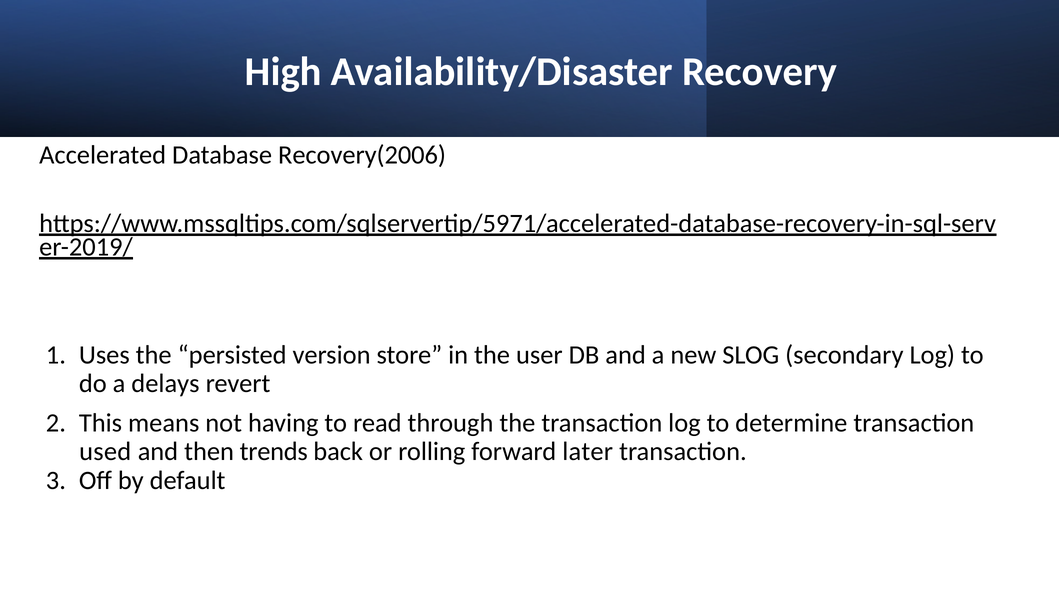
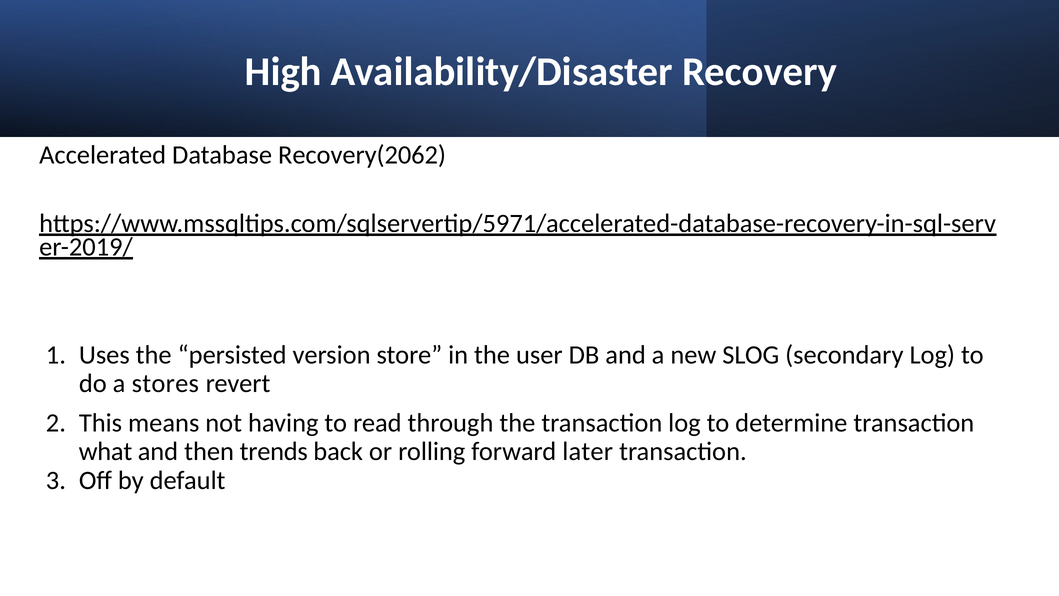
Recovery(2006: Recovery(2006 -> Recovery(2062
delays: delays -> stores
used: used -> what
